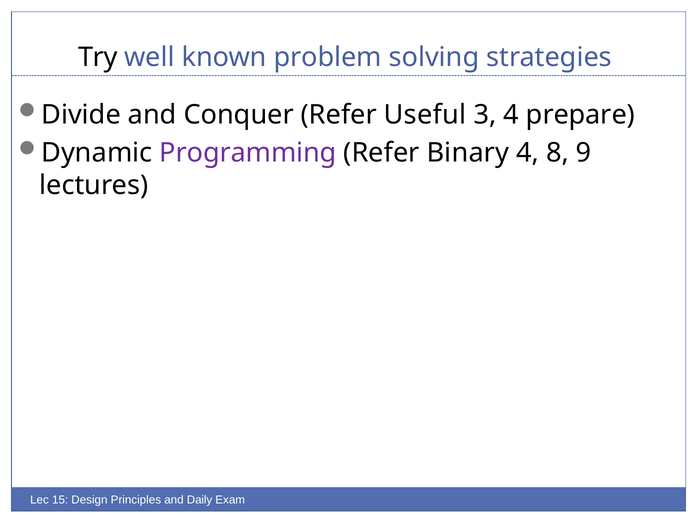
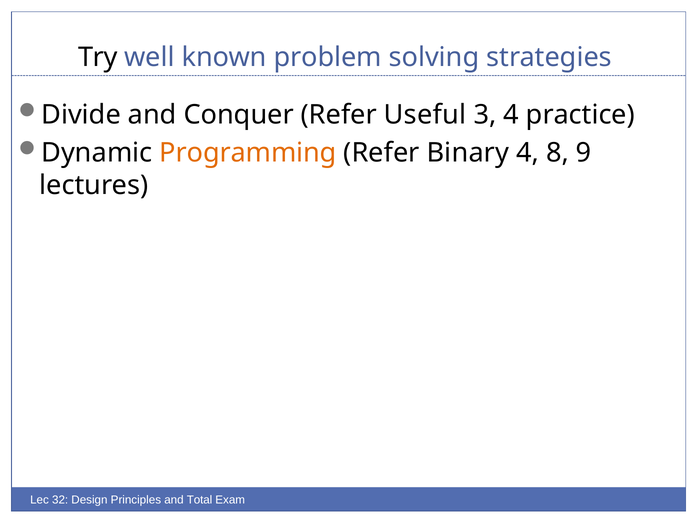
prepare: prepare -> practice
Programming colour: purple -> orange
15: 15 -> 32
Daily: Daily -> Total
